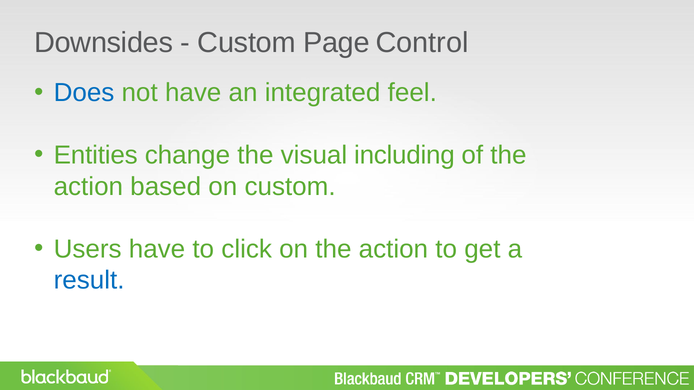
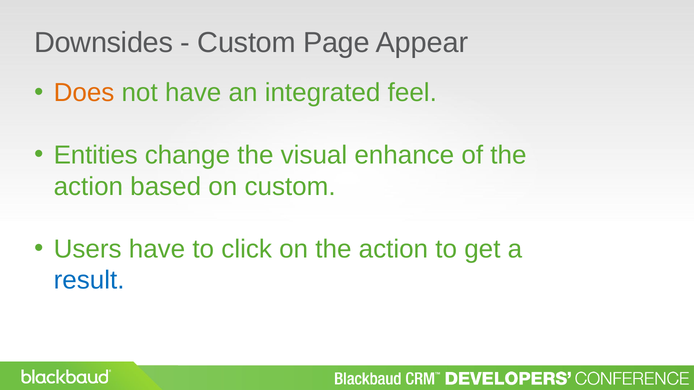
Control: Control -> Appear
Does colour: blue -> orange
including: including -> enhance
